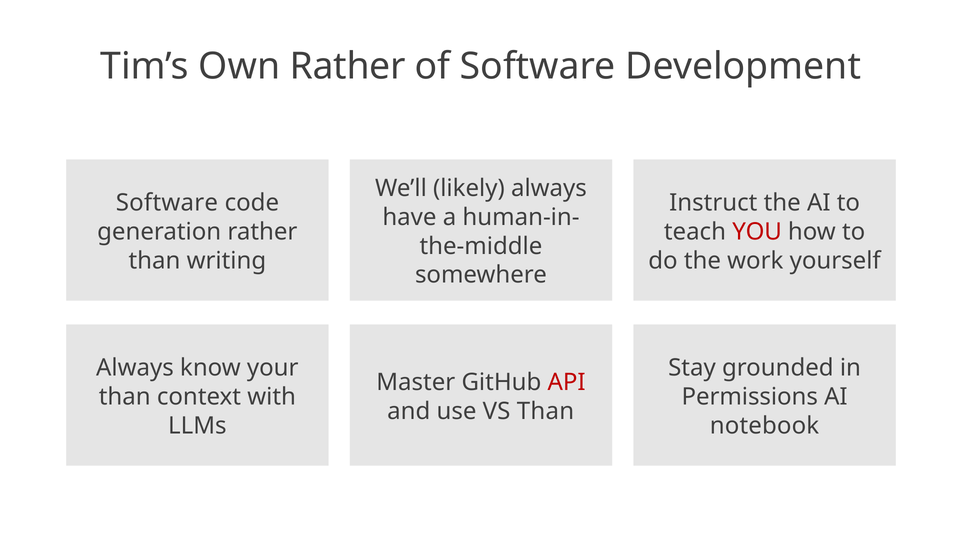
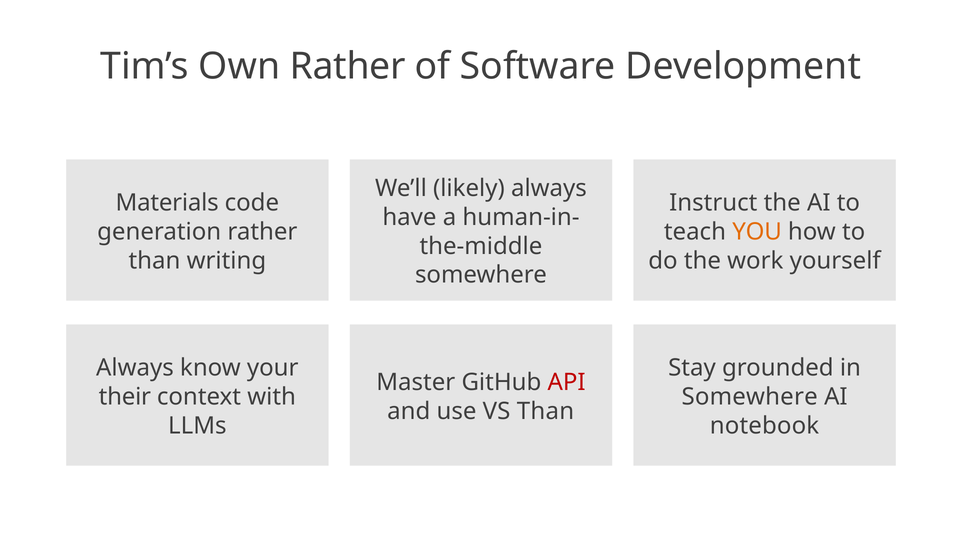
Software at (167, 203): Software -> Materials
YOU colour: red -> orange
than at (125, 397): than -> their
Permissions at (750, 397): Permissions -> Somewhere
